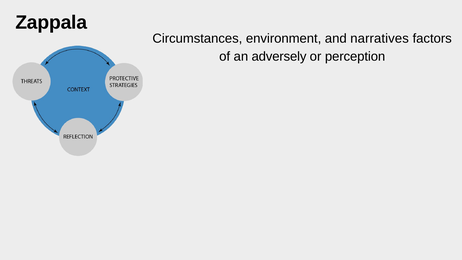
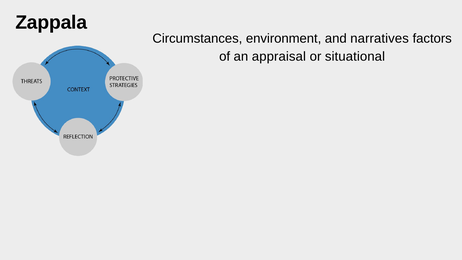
adversely: adversely -> appraisal
perception: perception -> situational
